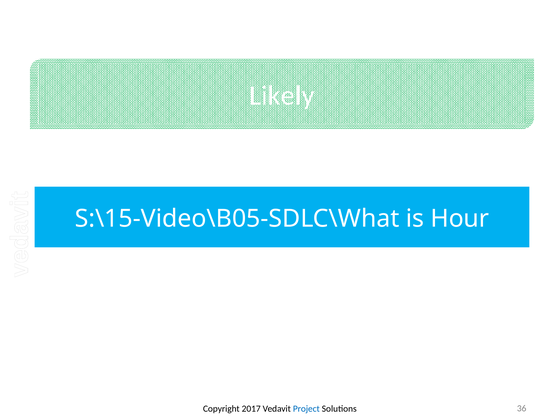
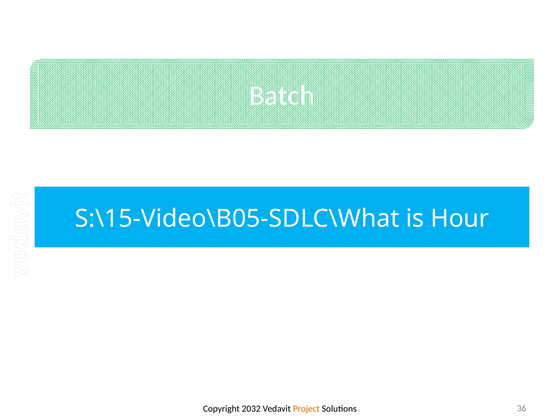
Likely: Likely -> Batch
2017: 2017 -> 2032
Project colour: blue -> orange
